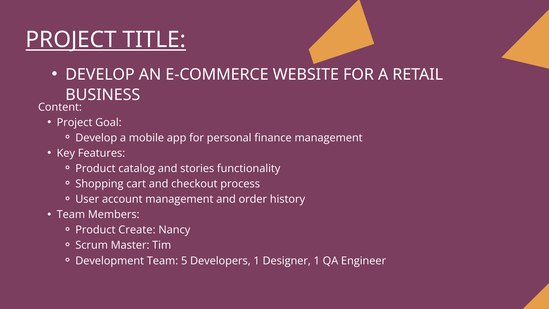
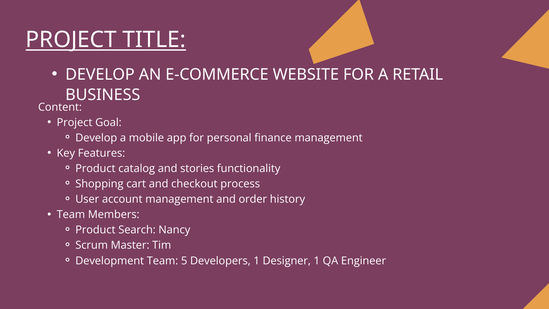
Create: Create -> Search
